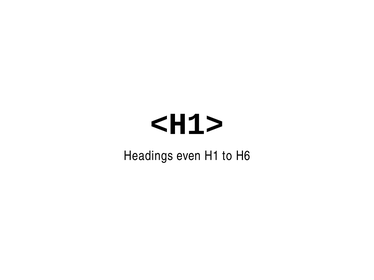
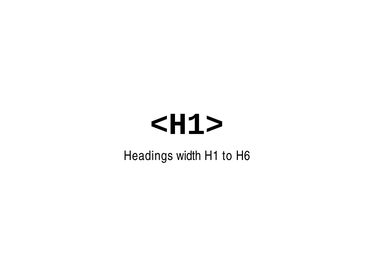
even: even -> width
